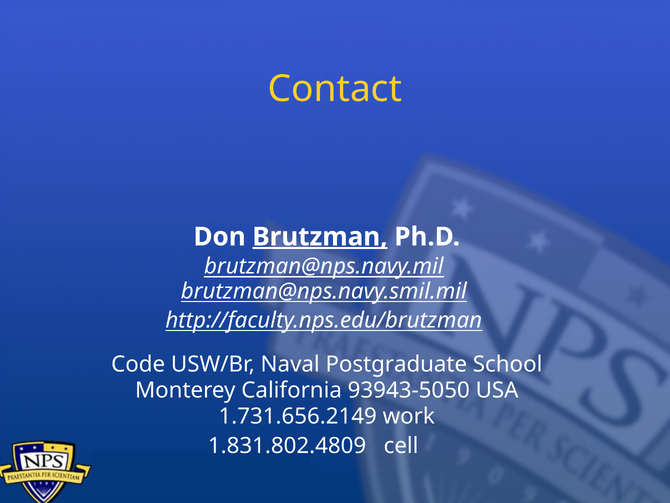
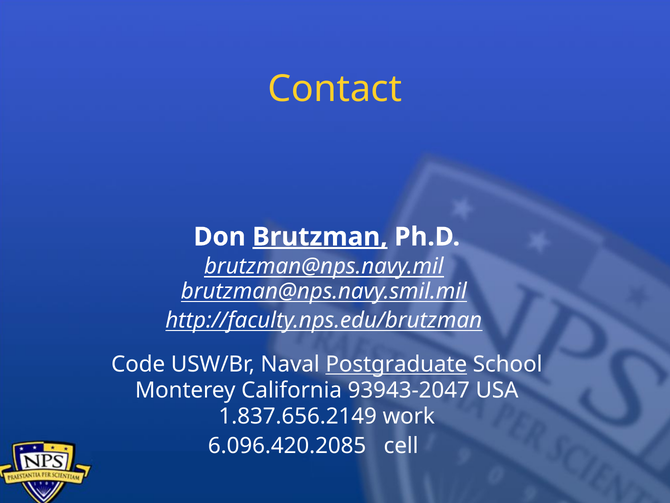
Postgraduate underline: none -> present
93943-5050: 93943-5050 -> 93943-2047
1.731.656.2149: 1.731.656.2149 -> 1.837.656.2149
1.831.802.4809: 1.831.802.4809 -> 6.096.420.2085
